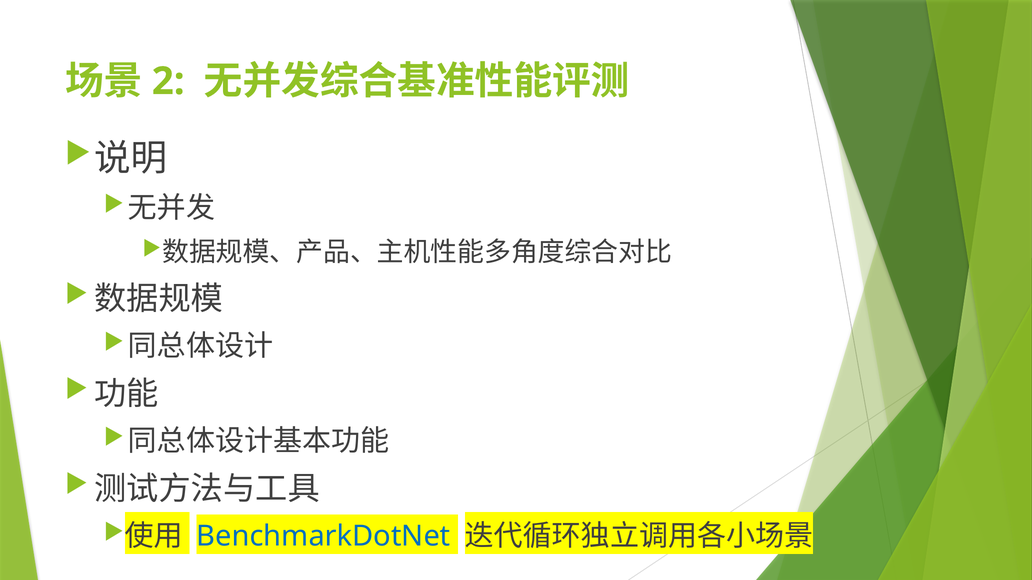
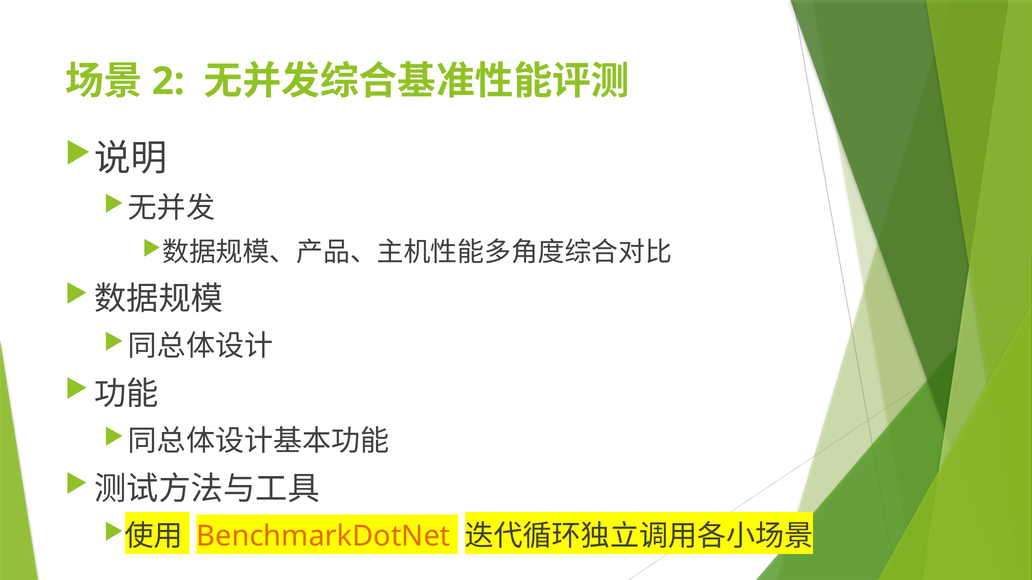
BenchmarkDotNet colour: blue -> orange
